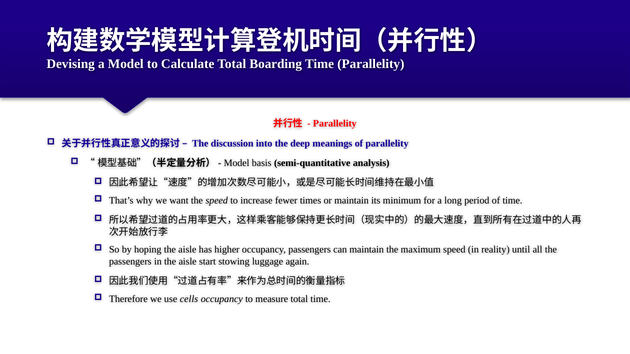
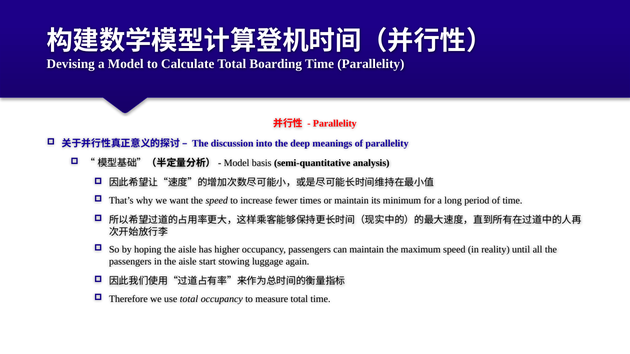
use cells: cells -> total
